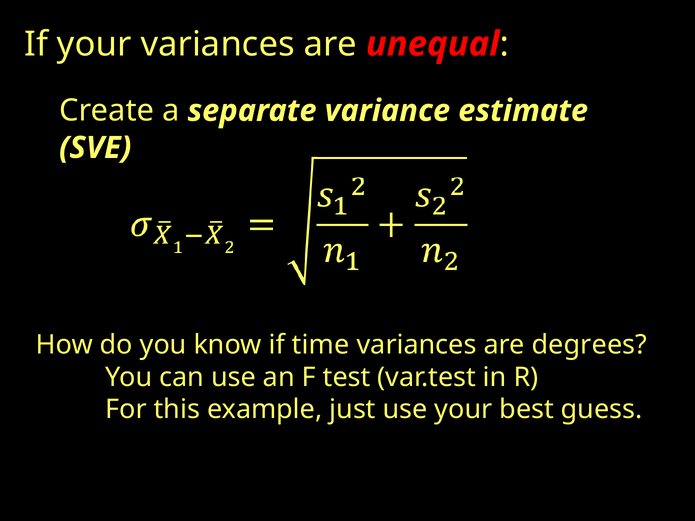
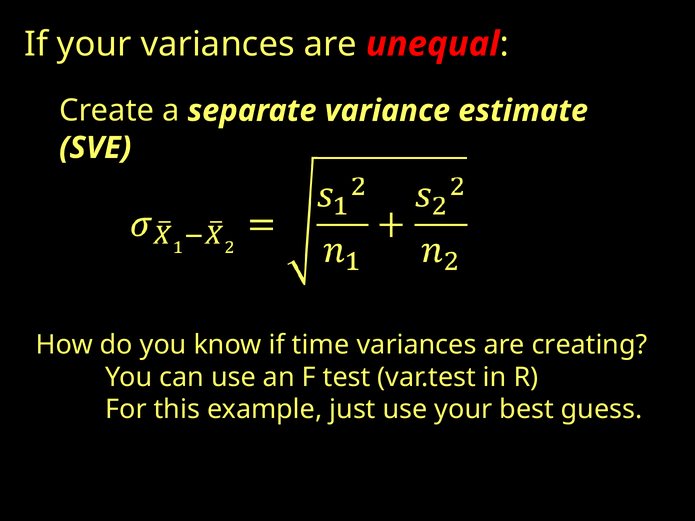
degrees: degrees -> creating
